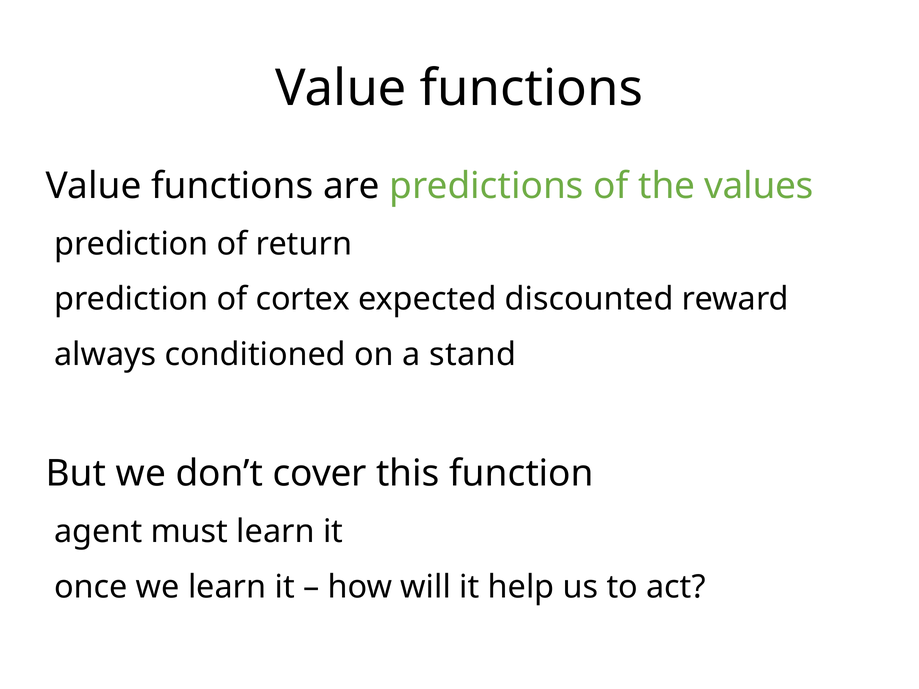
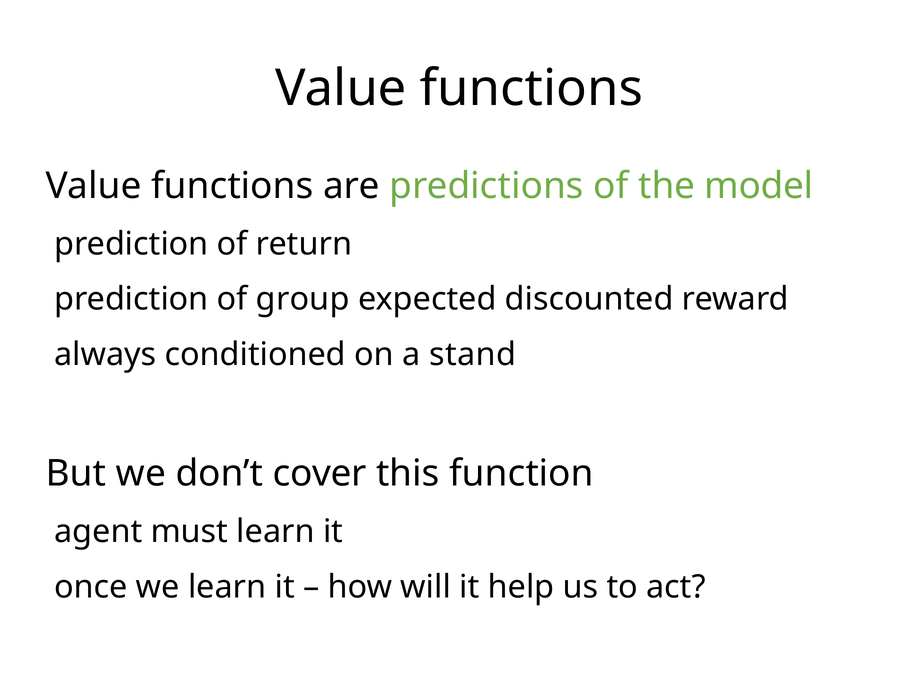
values: values -> model
cortex: cortex -> group
